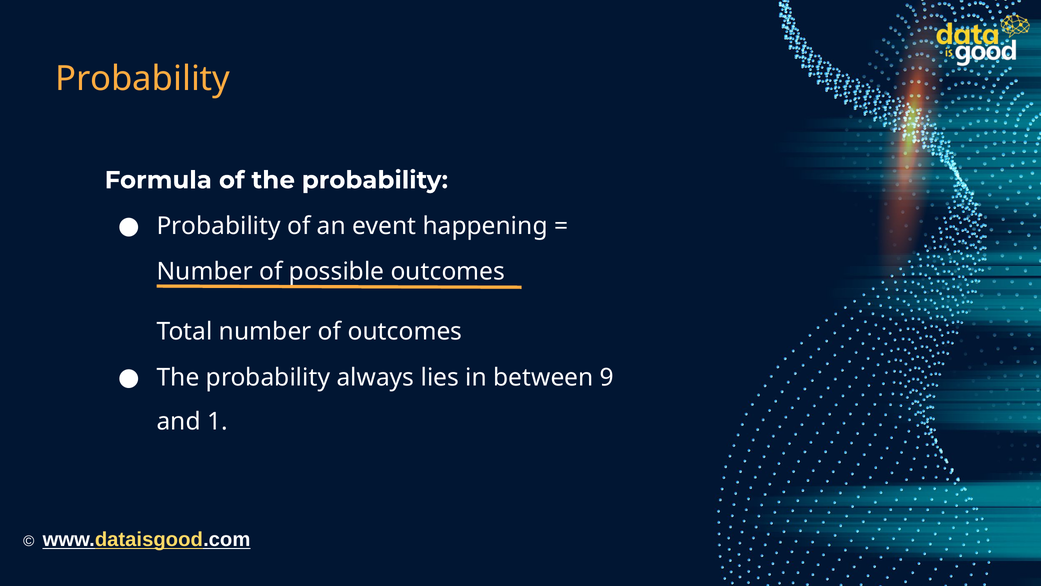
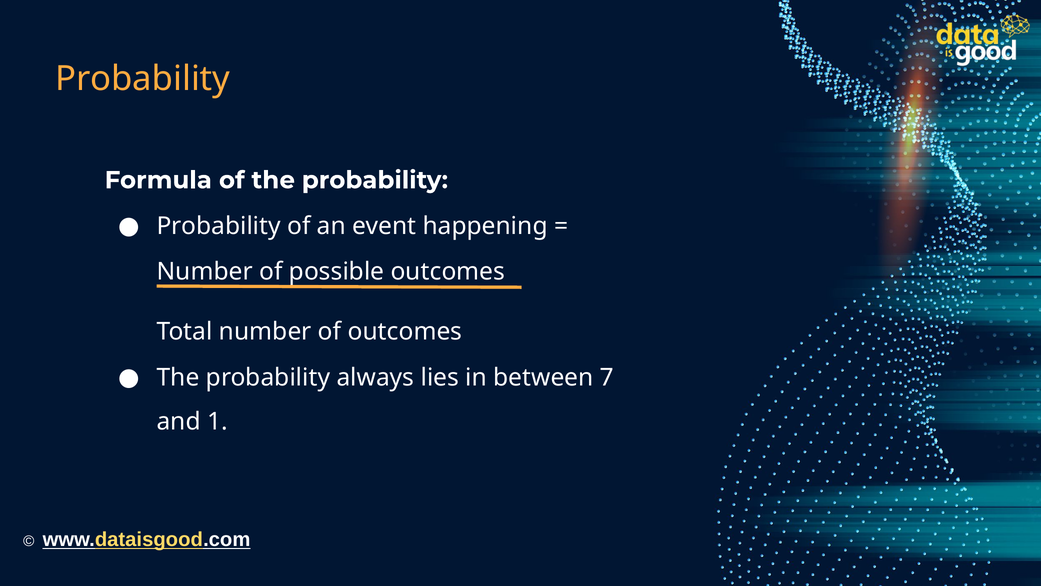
9: 9 -> 7
